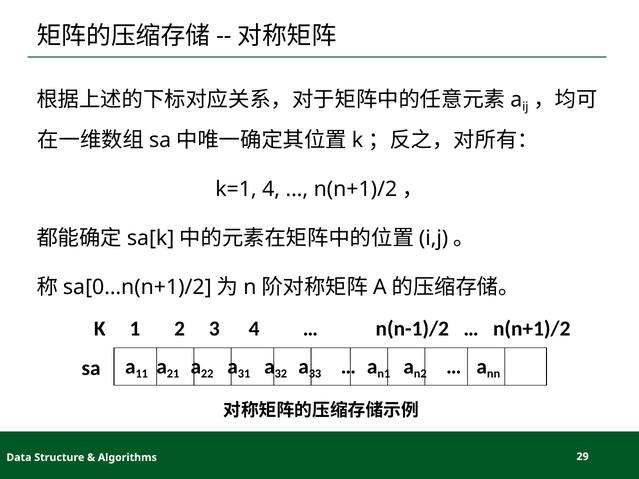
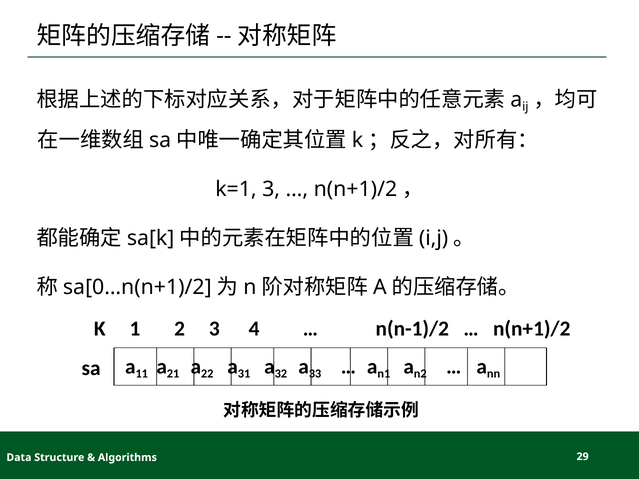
k=1 4: 4 -> 3
